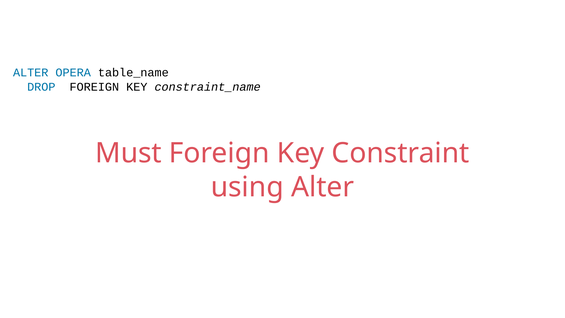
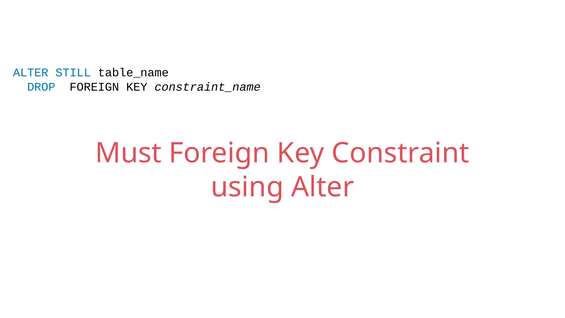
OPERA: OPERA -> STILL
